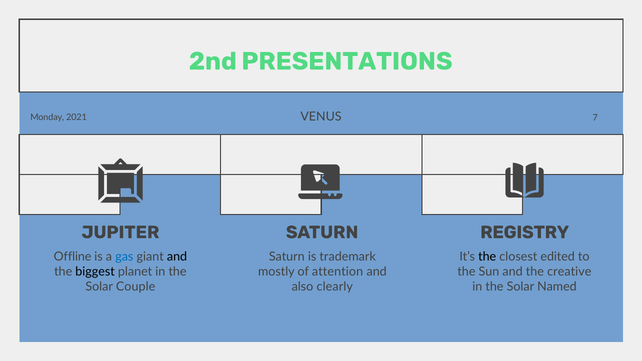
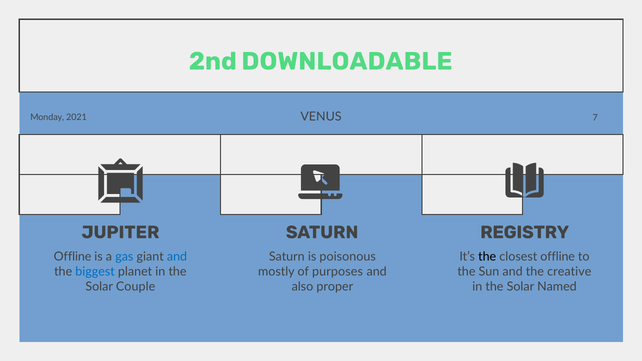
PRESENTATIONS: PRESENTATIONS -> DOWNLOADABLE
and at (177, 257) colour: black -> blue
trademark: trademark -> poisonous
closest edited: edited -> offline
biggest colour: black -> blue
attention: attention -> purposes
clearly: clearly -> proper
